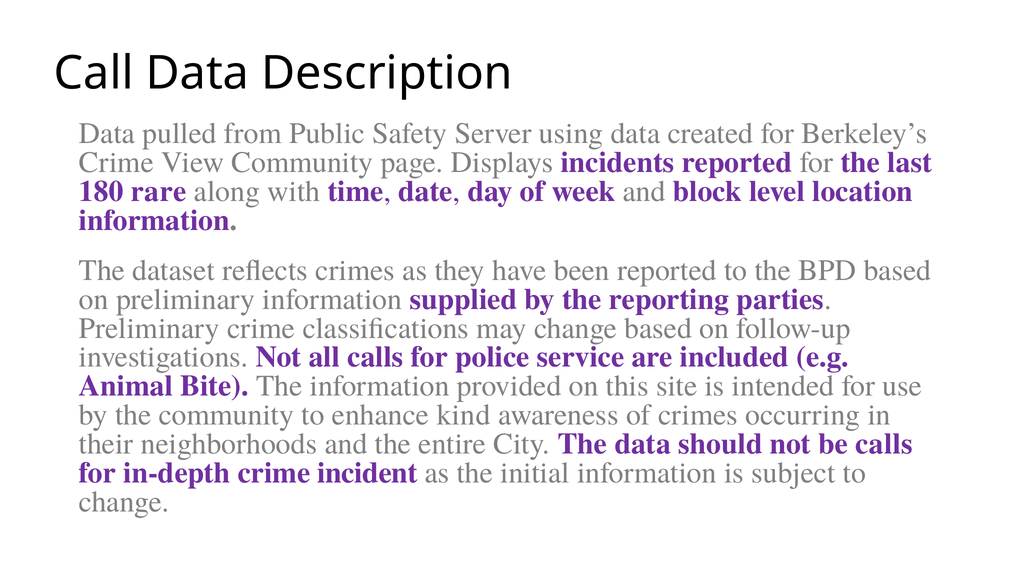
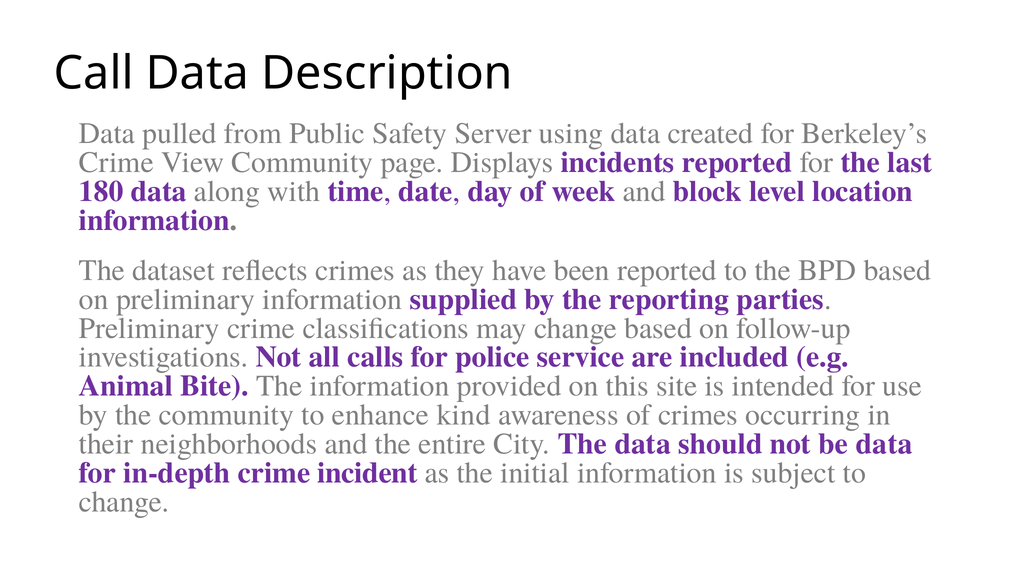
180 rare: rare -> data
be calls: calls -> data
